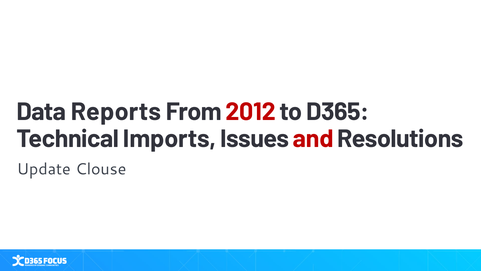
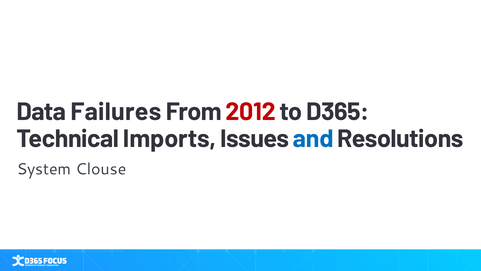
Reports: Reports -> Failures
and colour: red -> blue
Update: Update -> System
